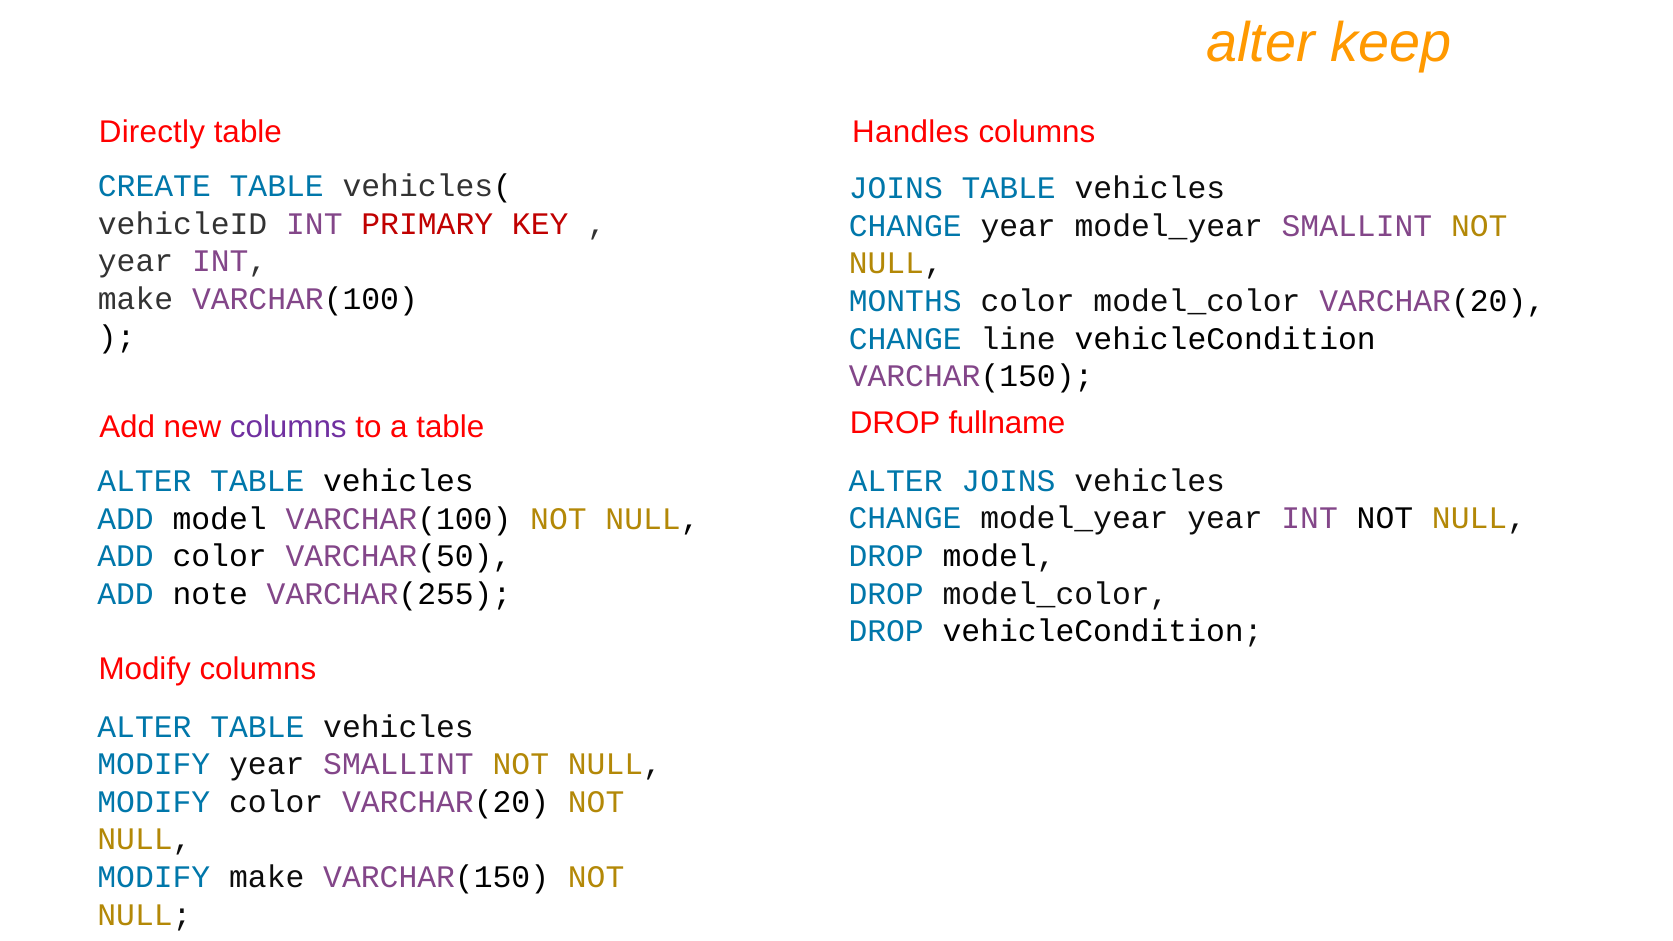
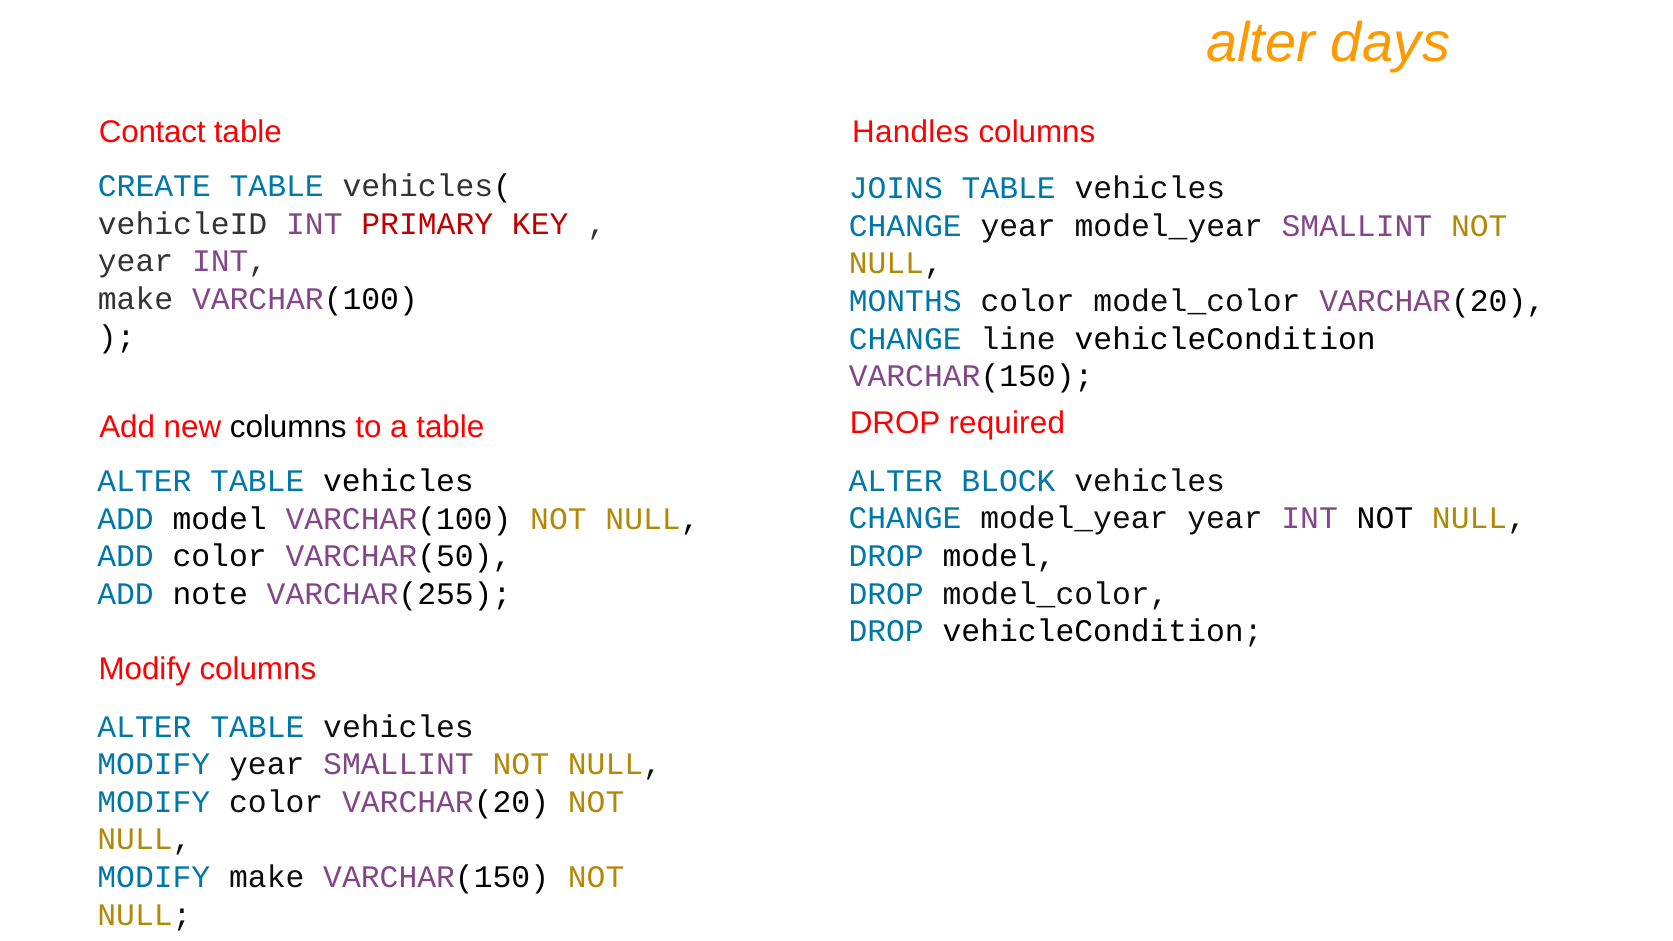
keep: keep -> days
Directly: Directly -> Contact
fullname: fullname -> required
columns at (288, 427) colour: purple -> black
ALTER JOINS: JOINS -> BLOCK
